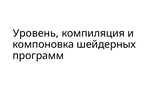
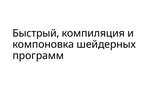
Уровень: Уровень -> Быстрый
